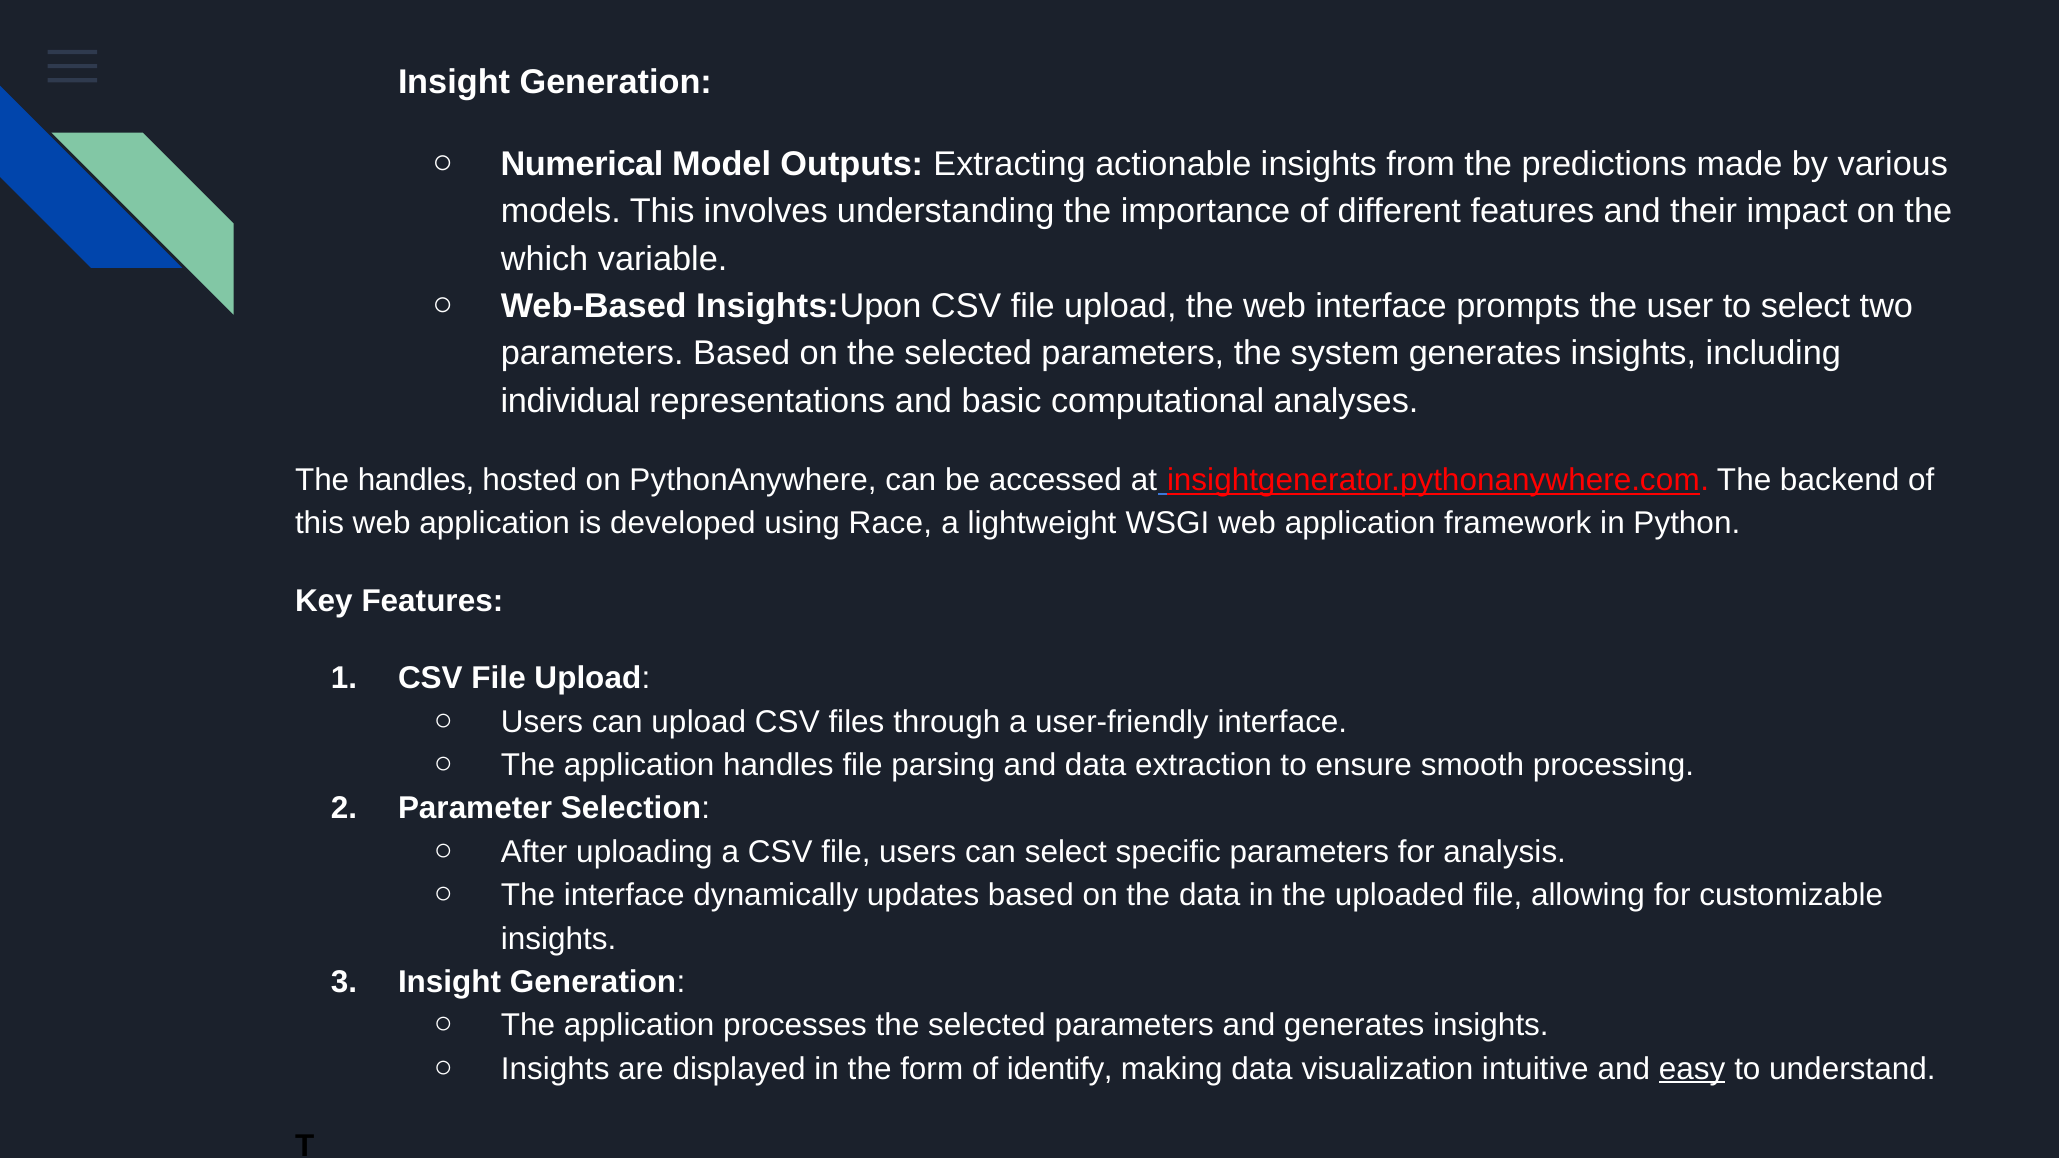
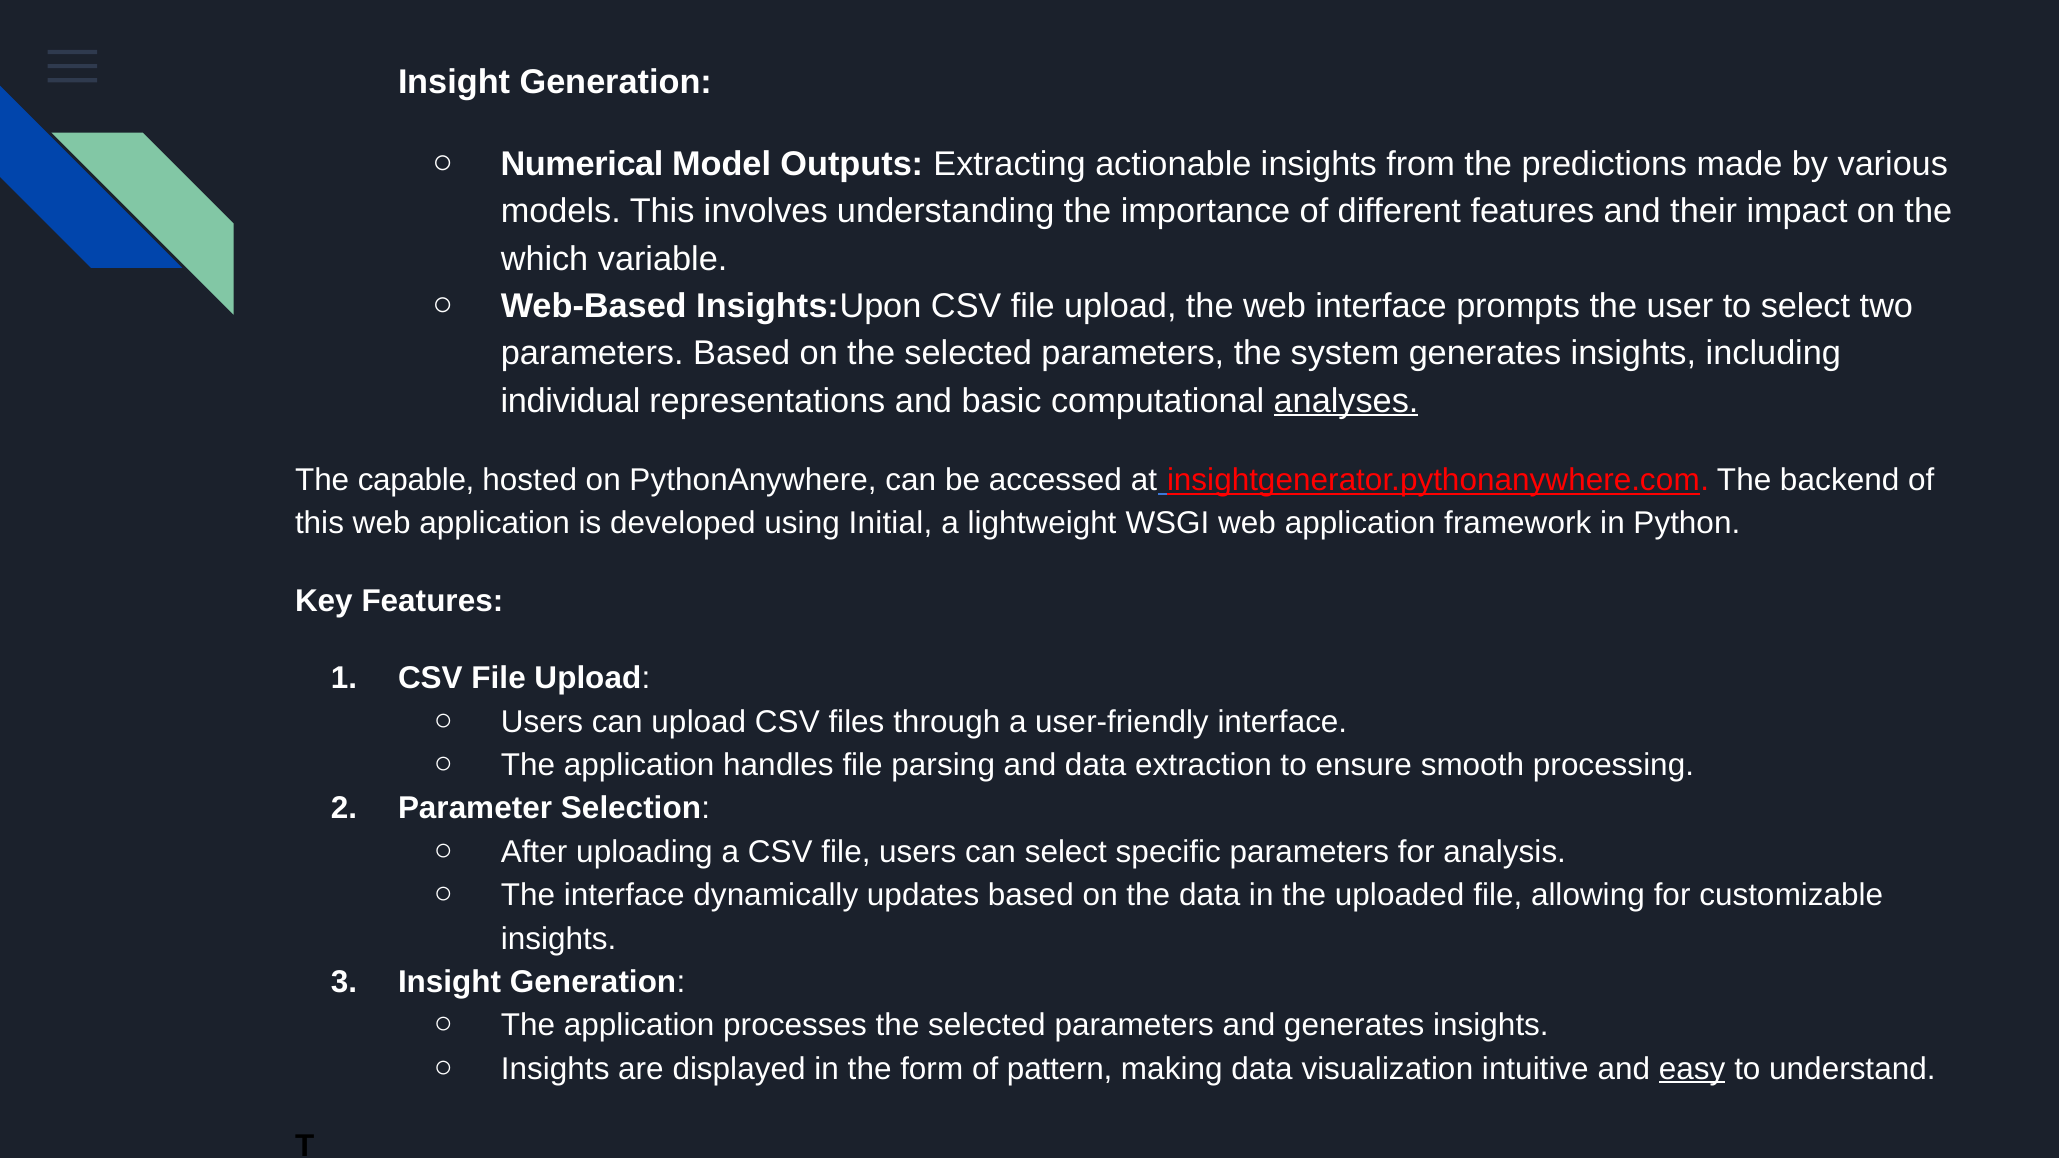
analyses underline: none -> present
The handles: handles -> capable
Race: Race -> Initial
identify: identify -> pattern
